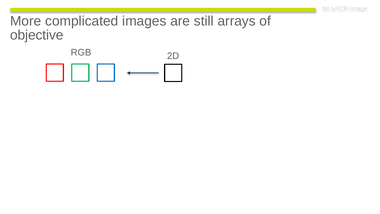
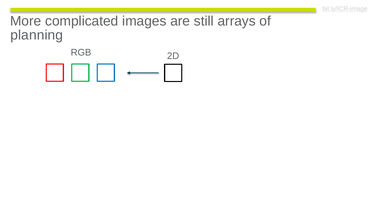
objective: objective -> planning
